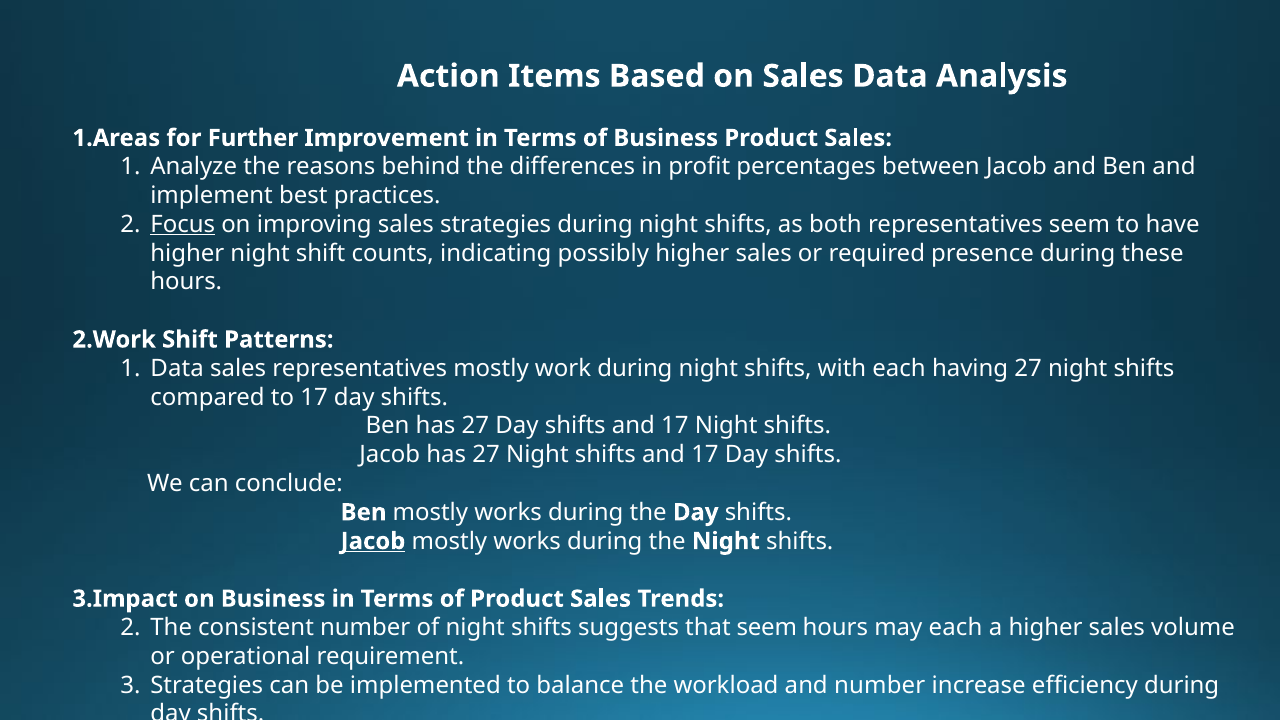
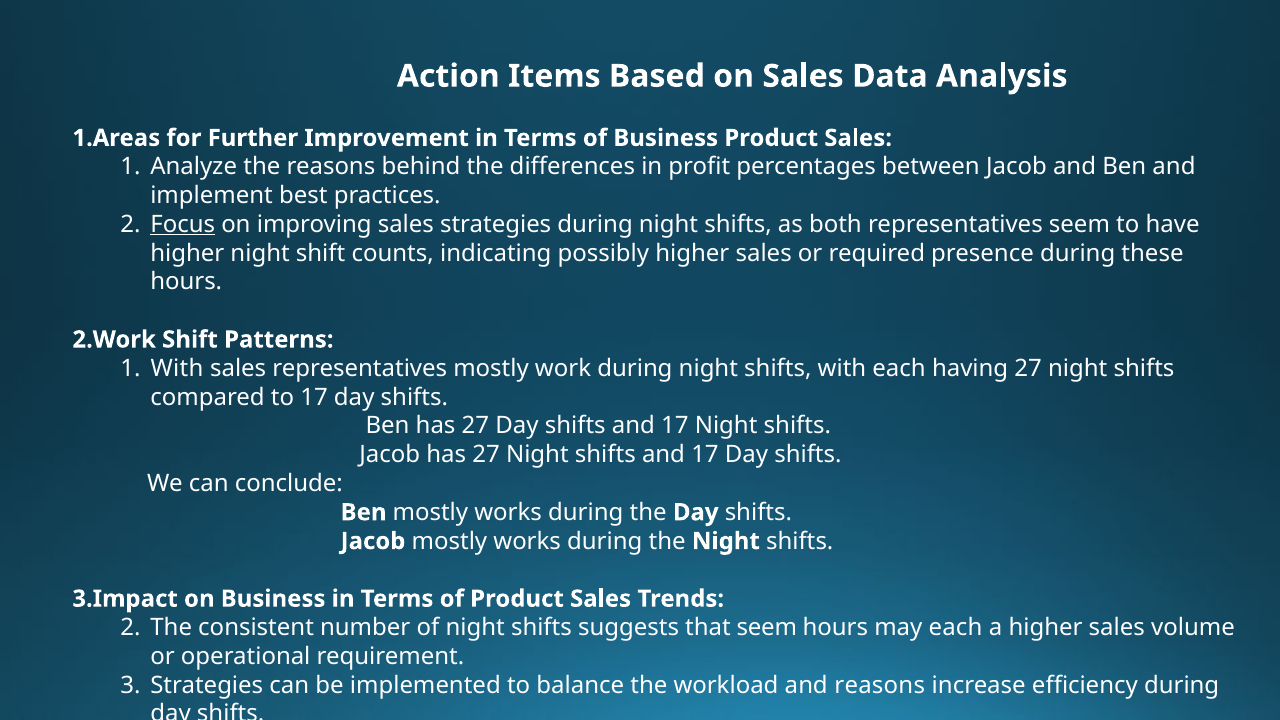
Data at (177, 368): Data -> With
Jacob at (373, 541) underline: present -> none
and number: number -> reasons
